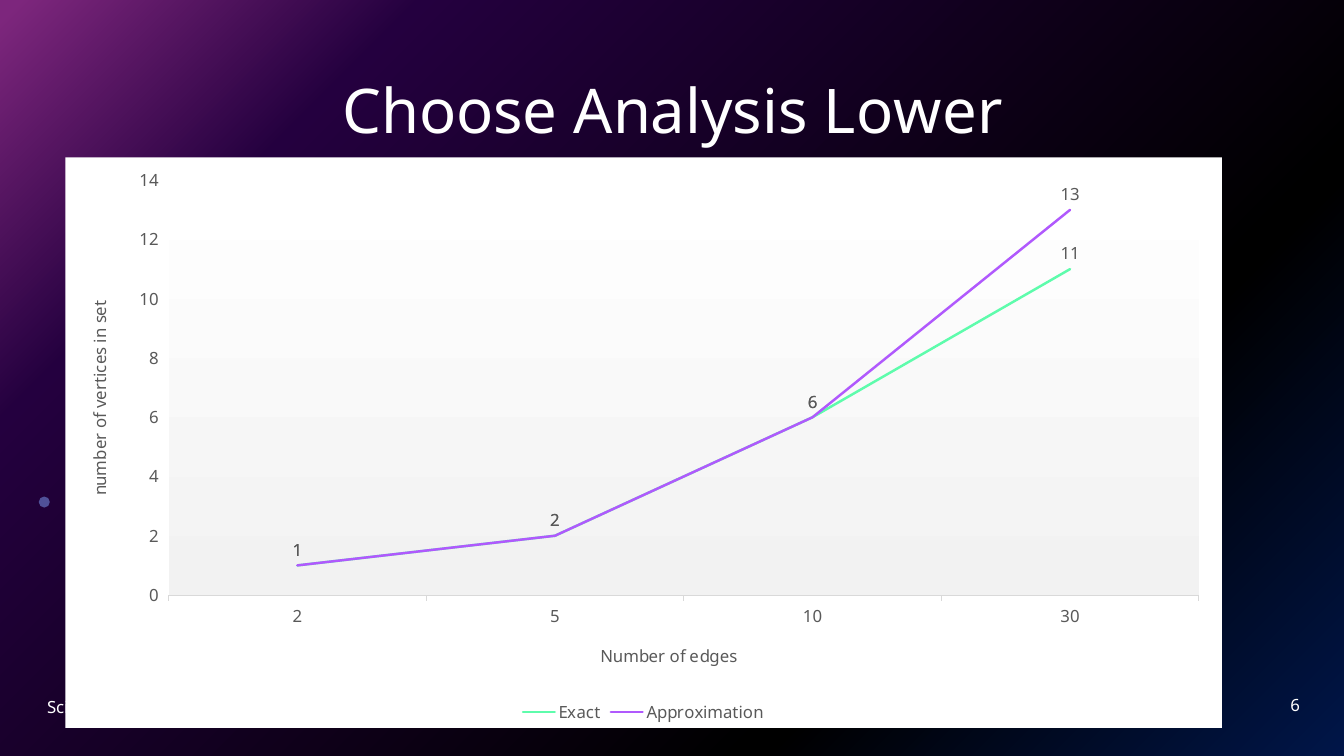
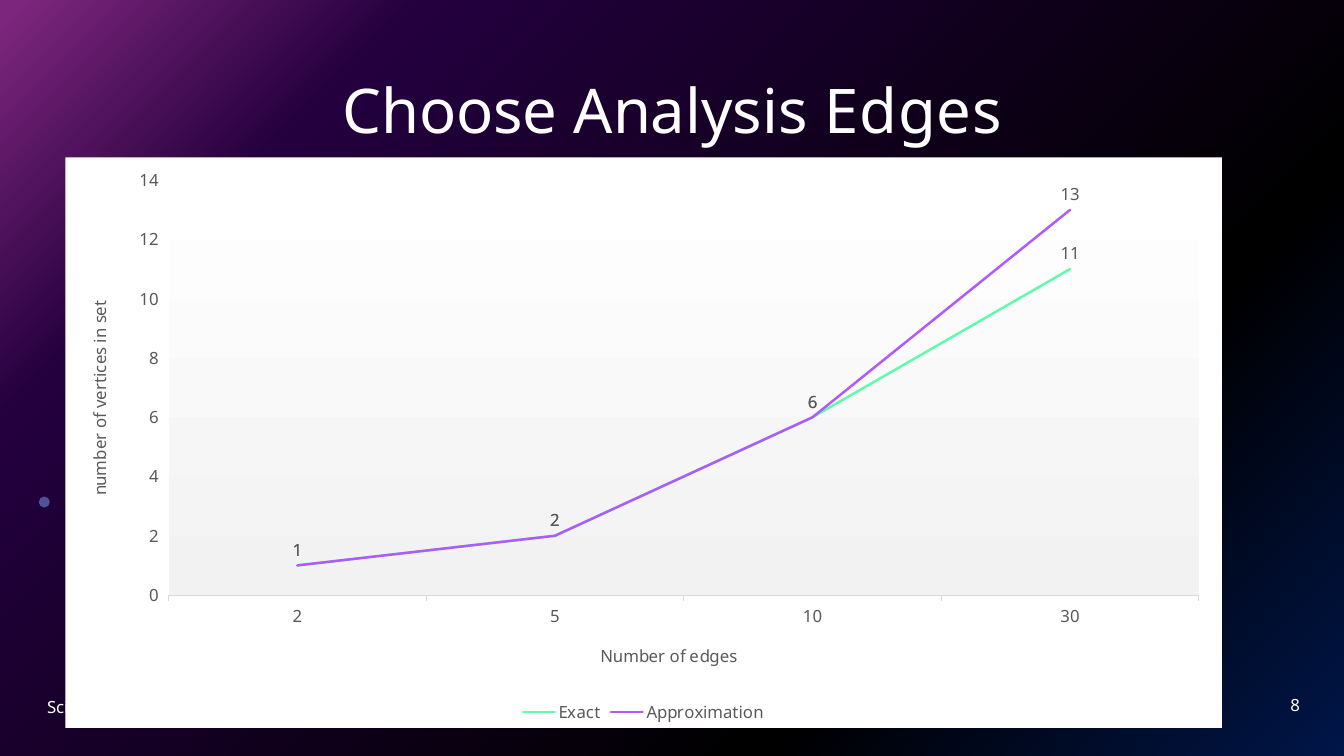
Analysis Lower: Lower -> Edges
6 at (1295, 706): 6 -> 8
